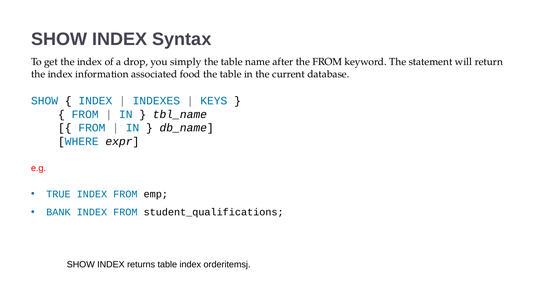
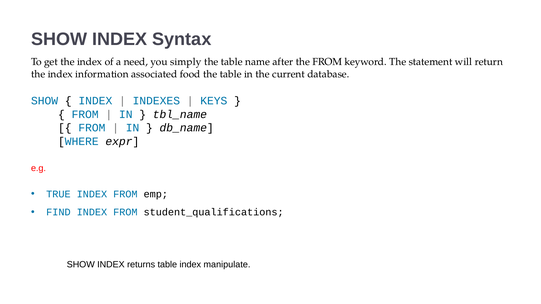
drop: drop -> need
BANK: BANK -> FIND
orderitemsj: orderitemsj -> manipulate
